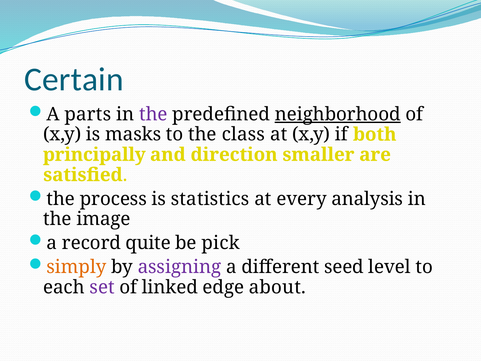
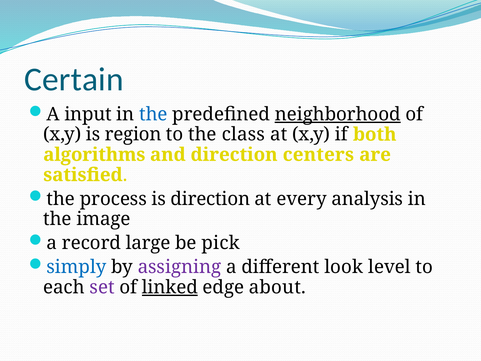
parts: parts -> input
the at (153, 114) colour: purple -> blue
masks: masks -> region
principally: principally -> algorithms
smaller: smaller -> centers
is statistics: statistics -> direction
quite: quite -> large
simply colour: orange -> blue
seed: seed -> look
linked underline: none -> present
